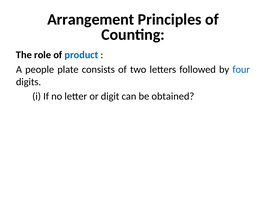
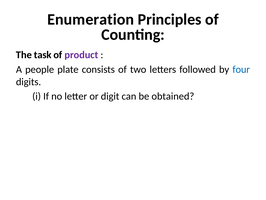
Arrangement: Arrangement -> Enumeration
role: role -> task
product colour: blue -> purple
